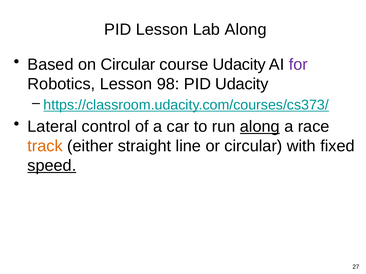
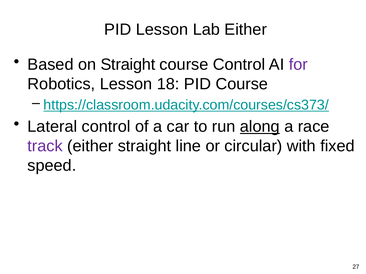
Lab Along: Along -> Either
on Circular: Circular -> Straight
course Udacity: Udacity -> Control
98: 98 -> 18
PID Udacity: Udacity -> Course
track colour: orange -> purple
speed underline: present -> none
